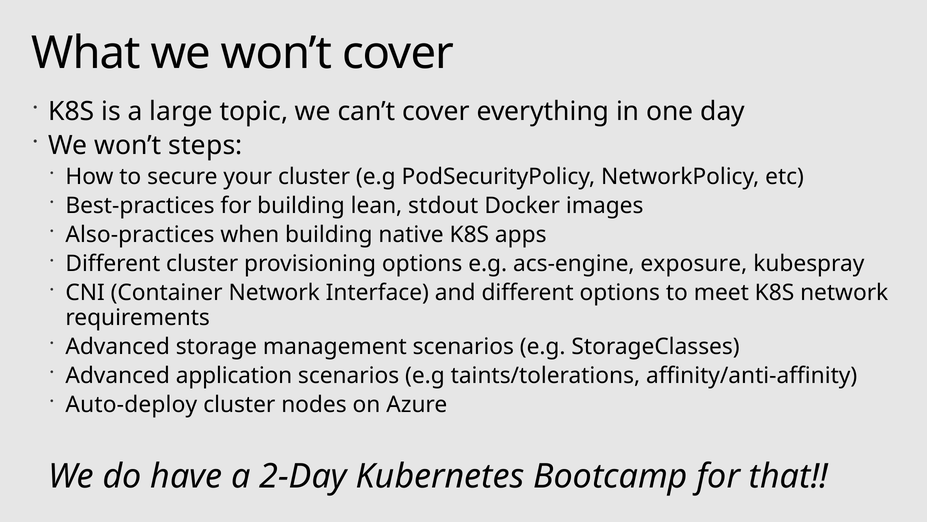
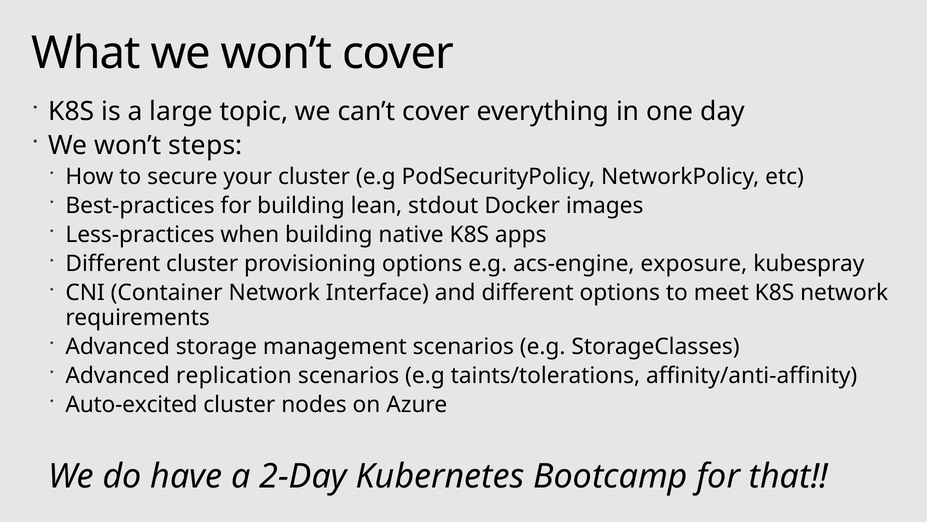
Also-practices: Also-practices -> Less-practices
application: application -> replication
Auto-deploy: Auto-deploy -> Auto-excited
